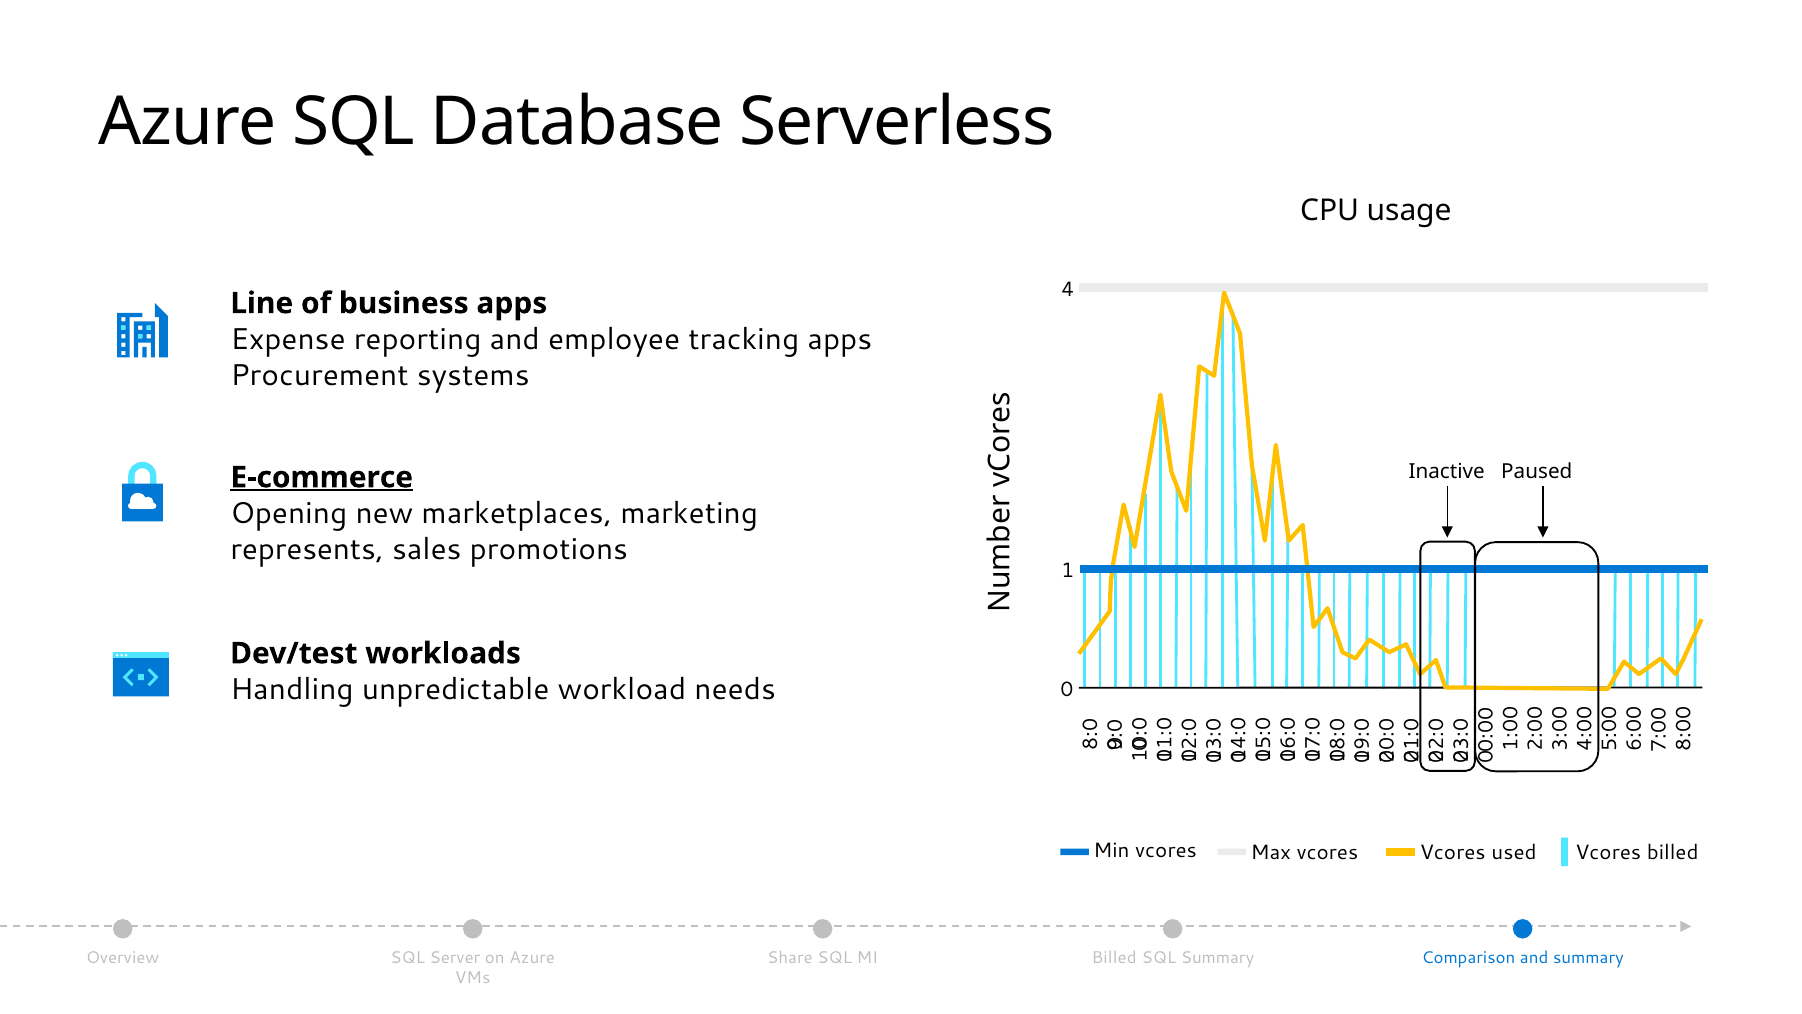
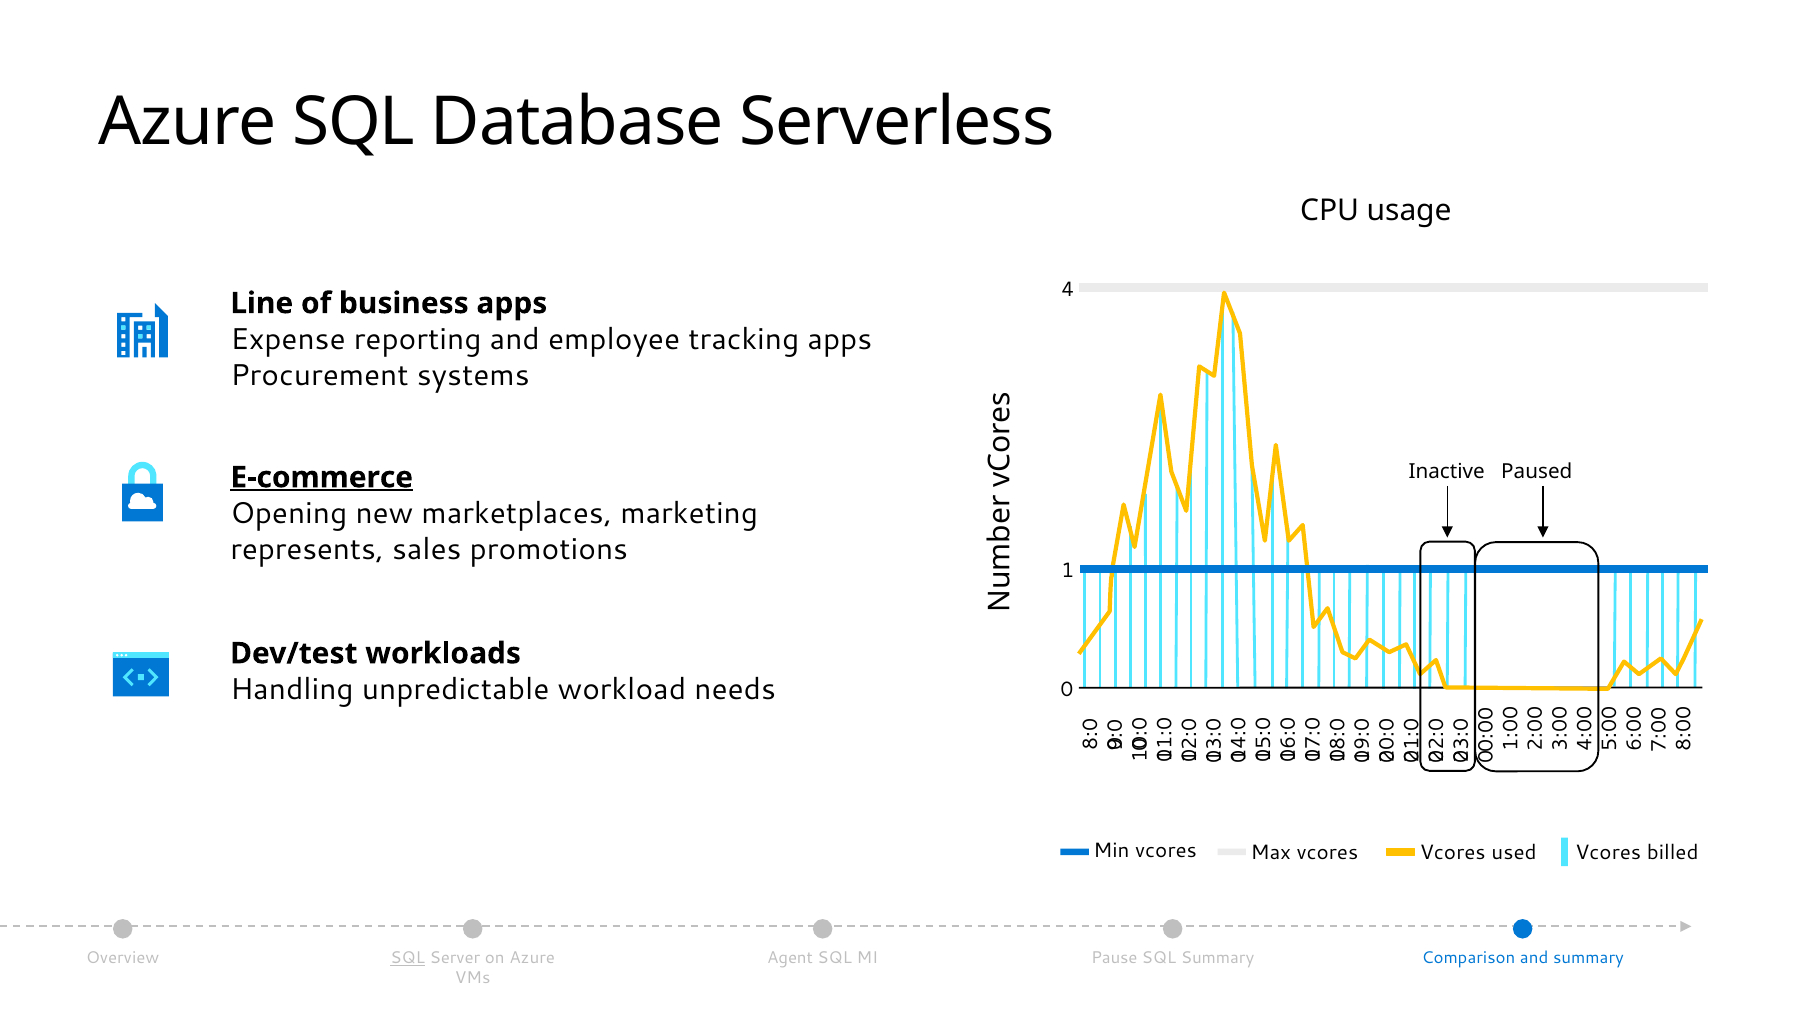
SQL at (408, 957) underline: none -> present
Share: Share -> Agent
MI Billed: Billed -> Pause
